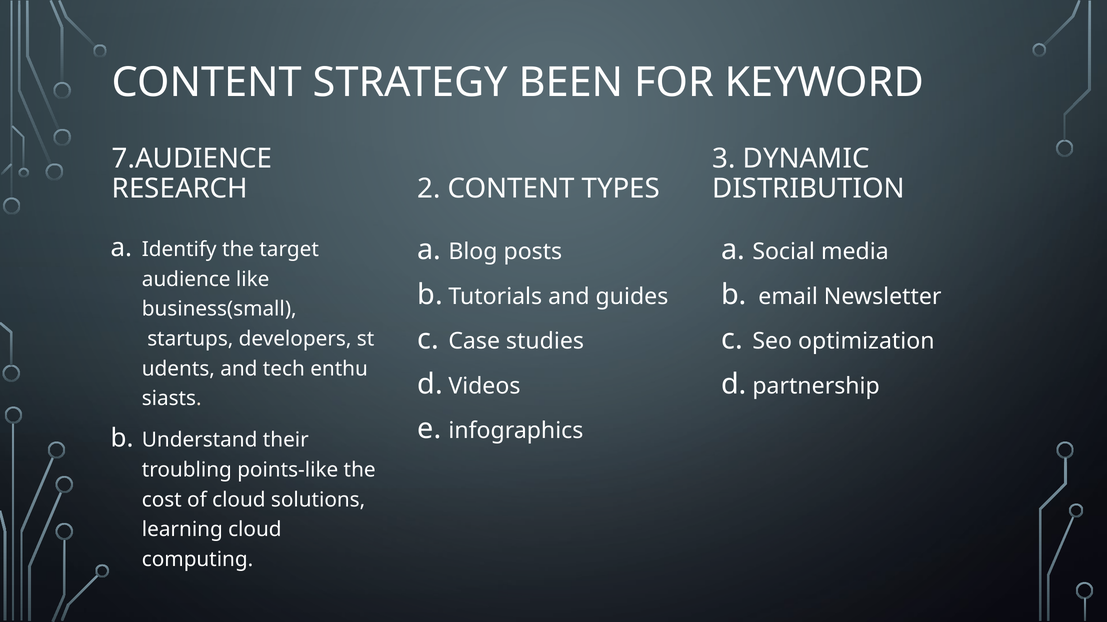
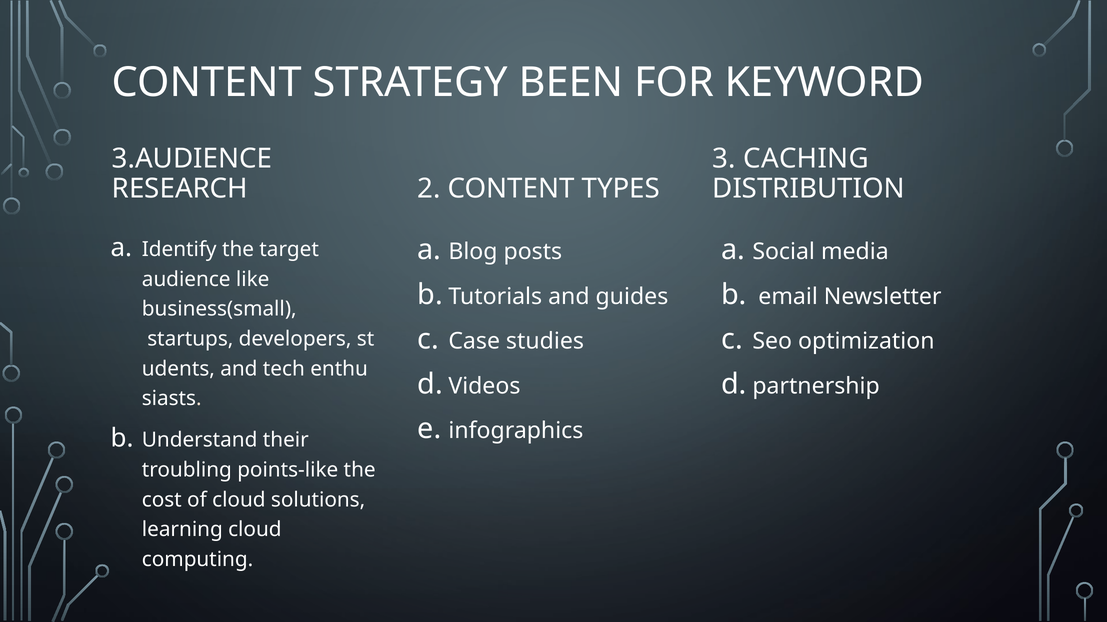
7.AUDIENCE: 7.AUDIENCE -> 3.AUDIENCE
DYNAMIC: DYNAMIC -> CACHING
